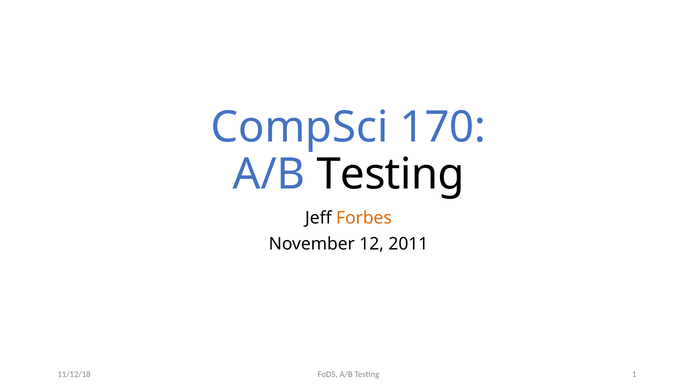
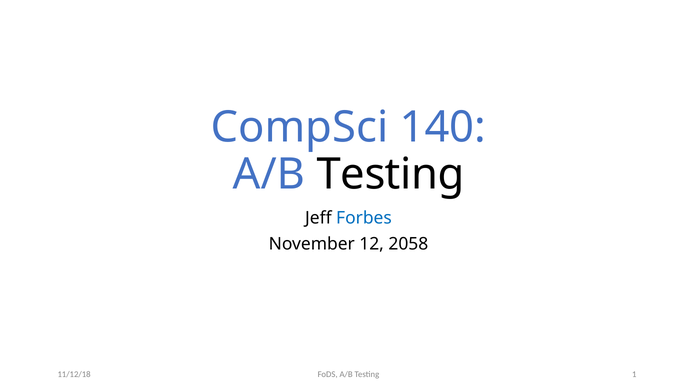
170: 170 -> 140
Forbes colour: orange -> blue
2011: 2011 -> 2058
